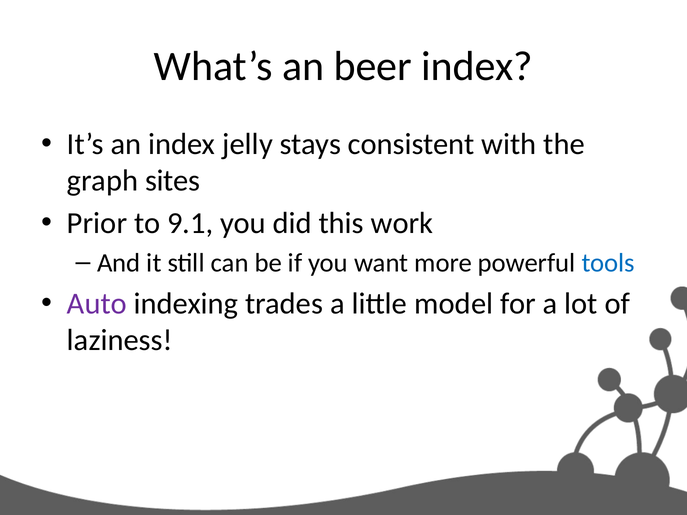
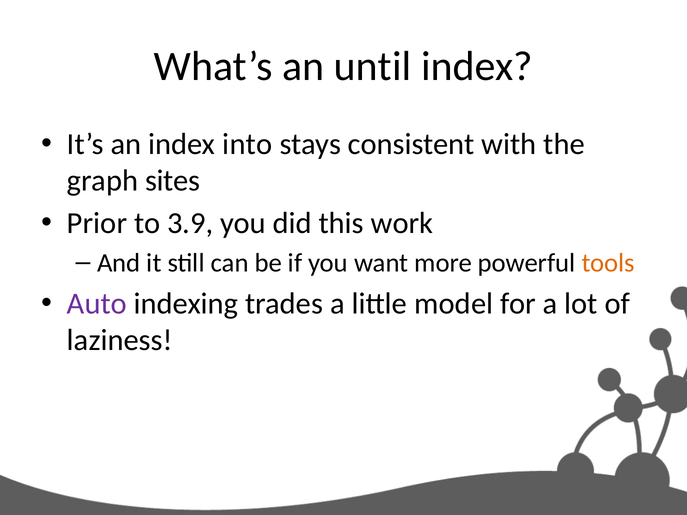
beer: beer -> until
jelly: jelly -> into
9.1: 9.1 -> 3.9
tools colour: blue -> orange
